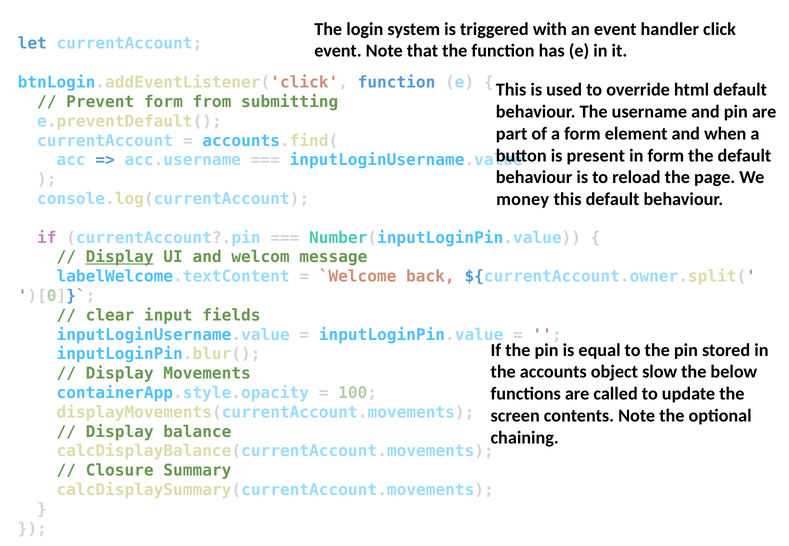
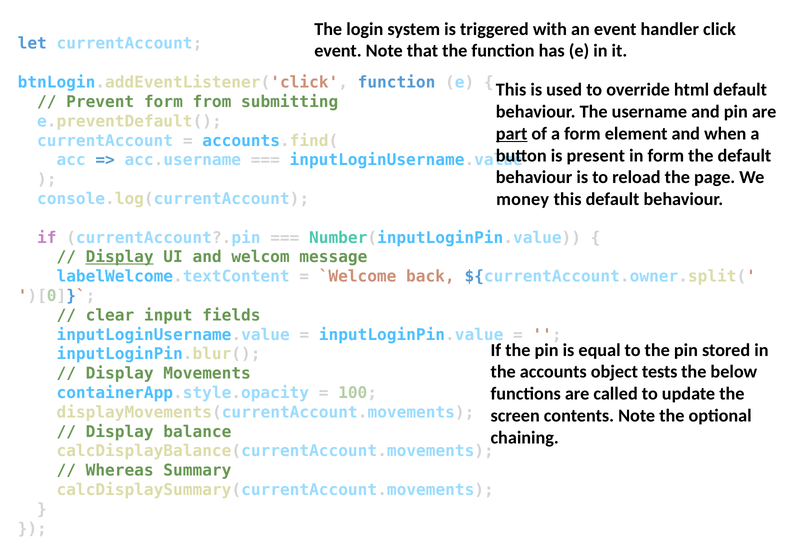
part underline: none -> present
slow: slow -> tests
Closure: Closure -> Whereas
